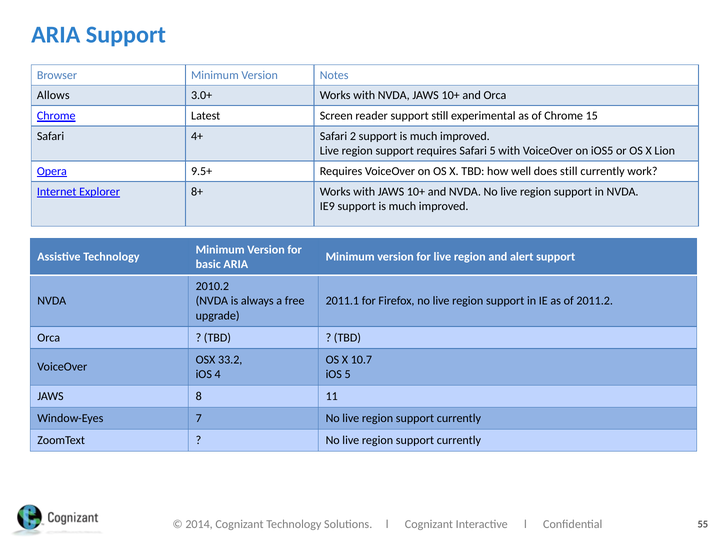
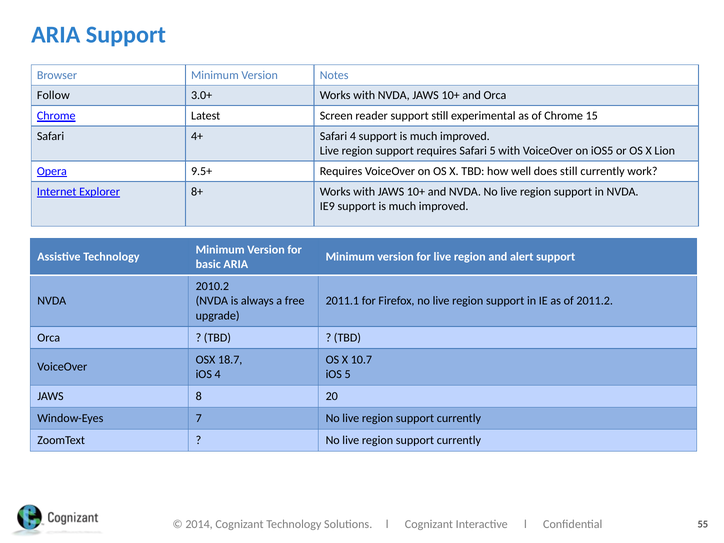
Allows: Allows -> Follow
Safari 2: 2 -> 4
33.2: 33.2 -> 18.7
11: 11 -> 20
